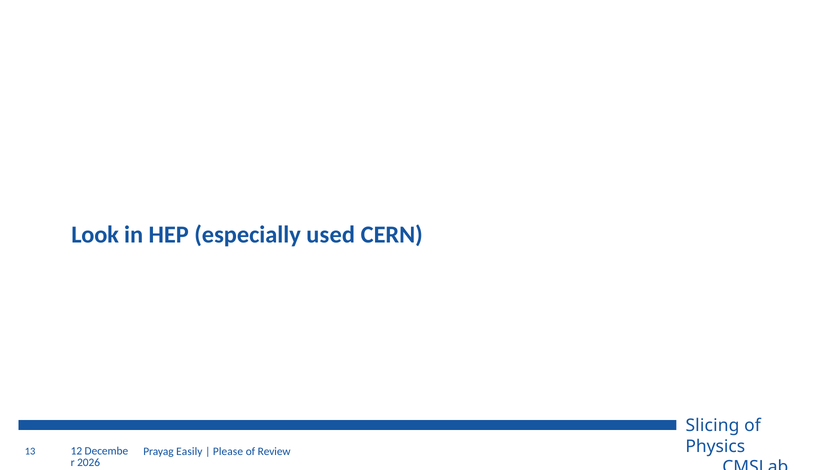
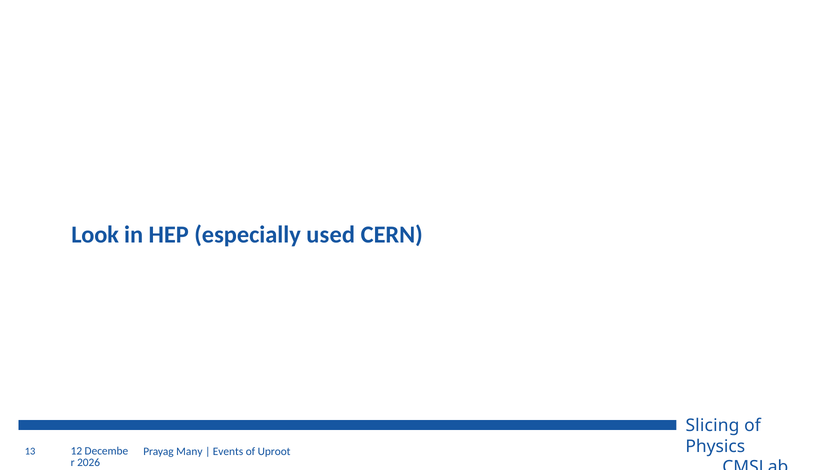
Easily: Easily -> Many
Please: Please -> Events
Review: Review -> Uproot
